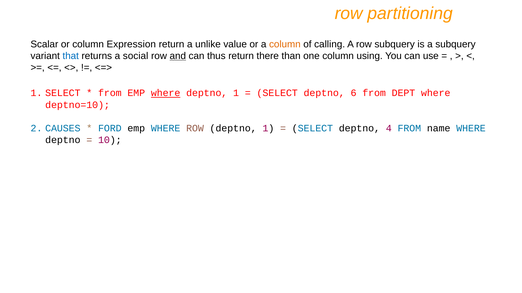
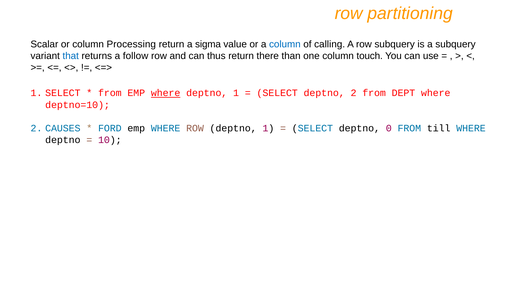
Expression: Expression -> Processing
unlike: unlike -> sigma
column at (285, 44) colour: orange -> blue
social: social -> follow
and underline: present -> none
using: using -> touch
deptno 6: 6 -> 2
4: 4 -> 0
name: name -> till
